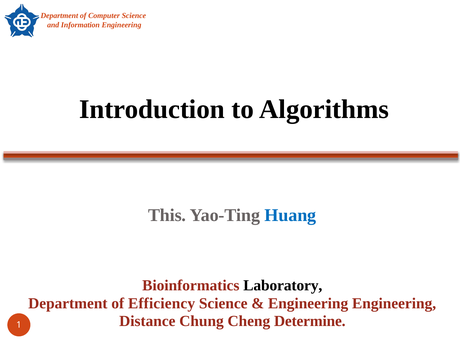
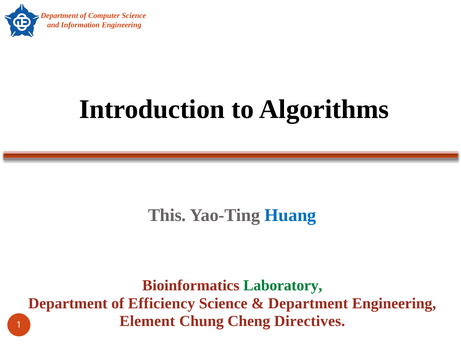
Laboratory colour: black -> green
Engineering at (308, 303): Engineering -> Department
Distance: Distance -> Element
Determine: Determine -> Directives
